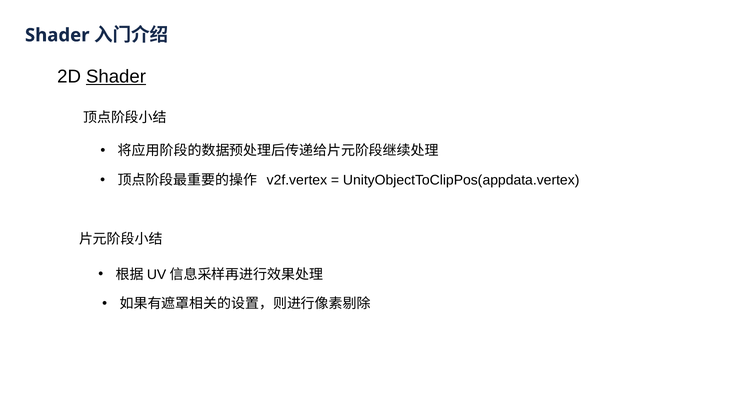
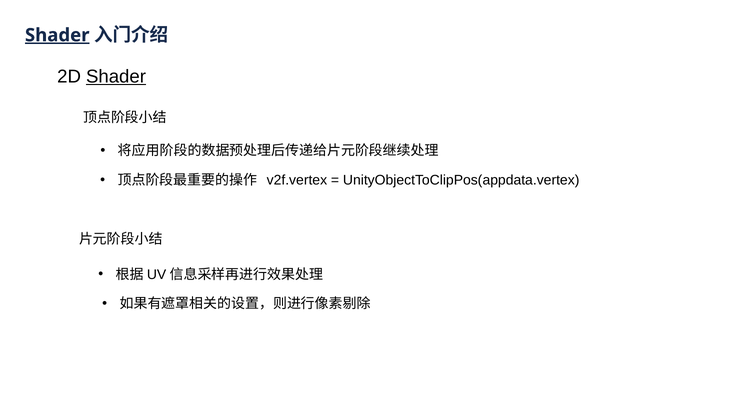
Shader at (57, 35) underline: none -> present
